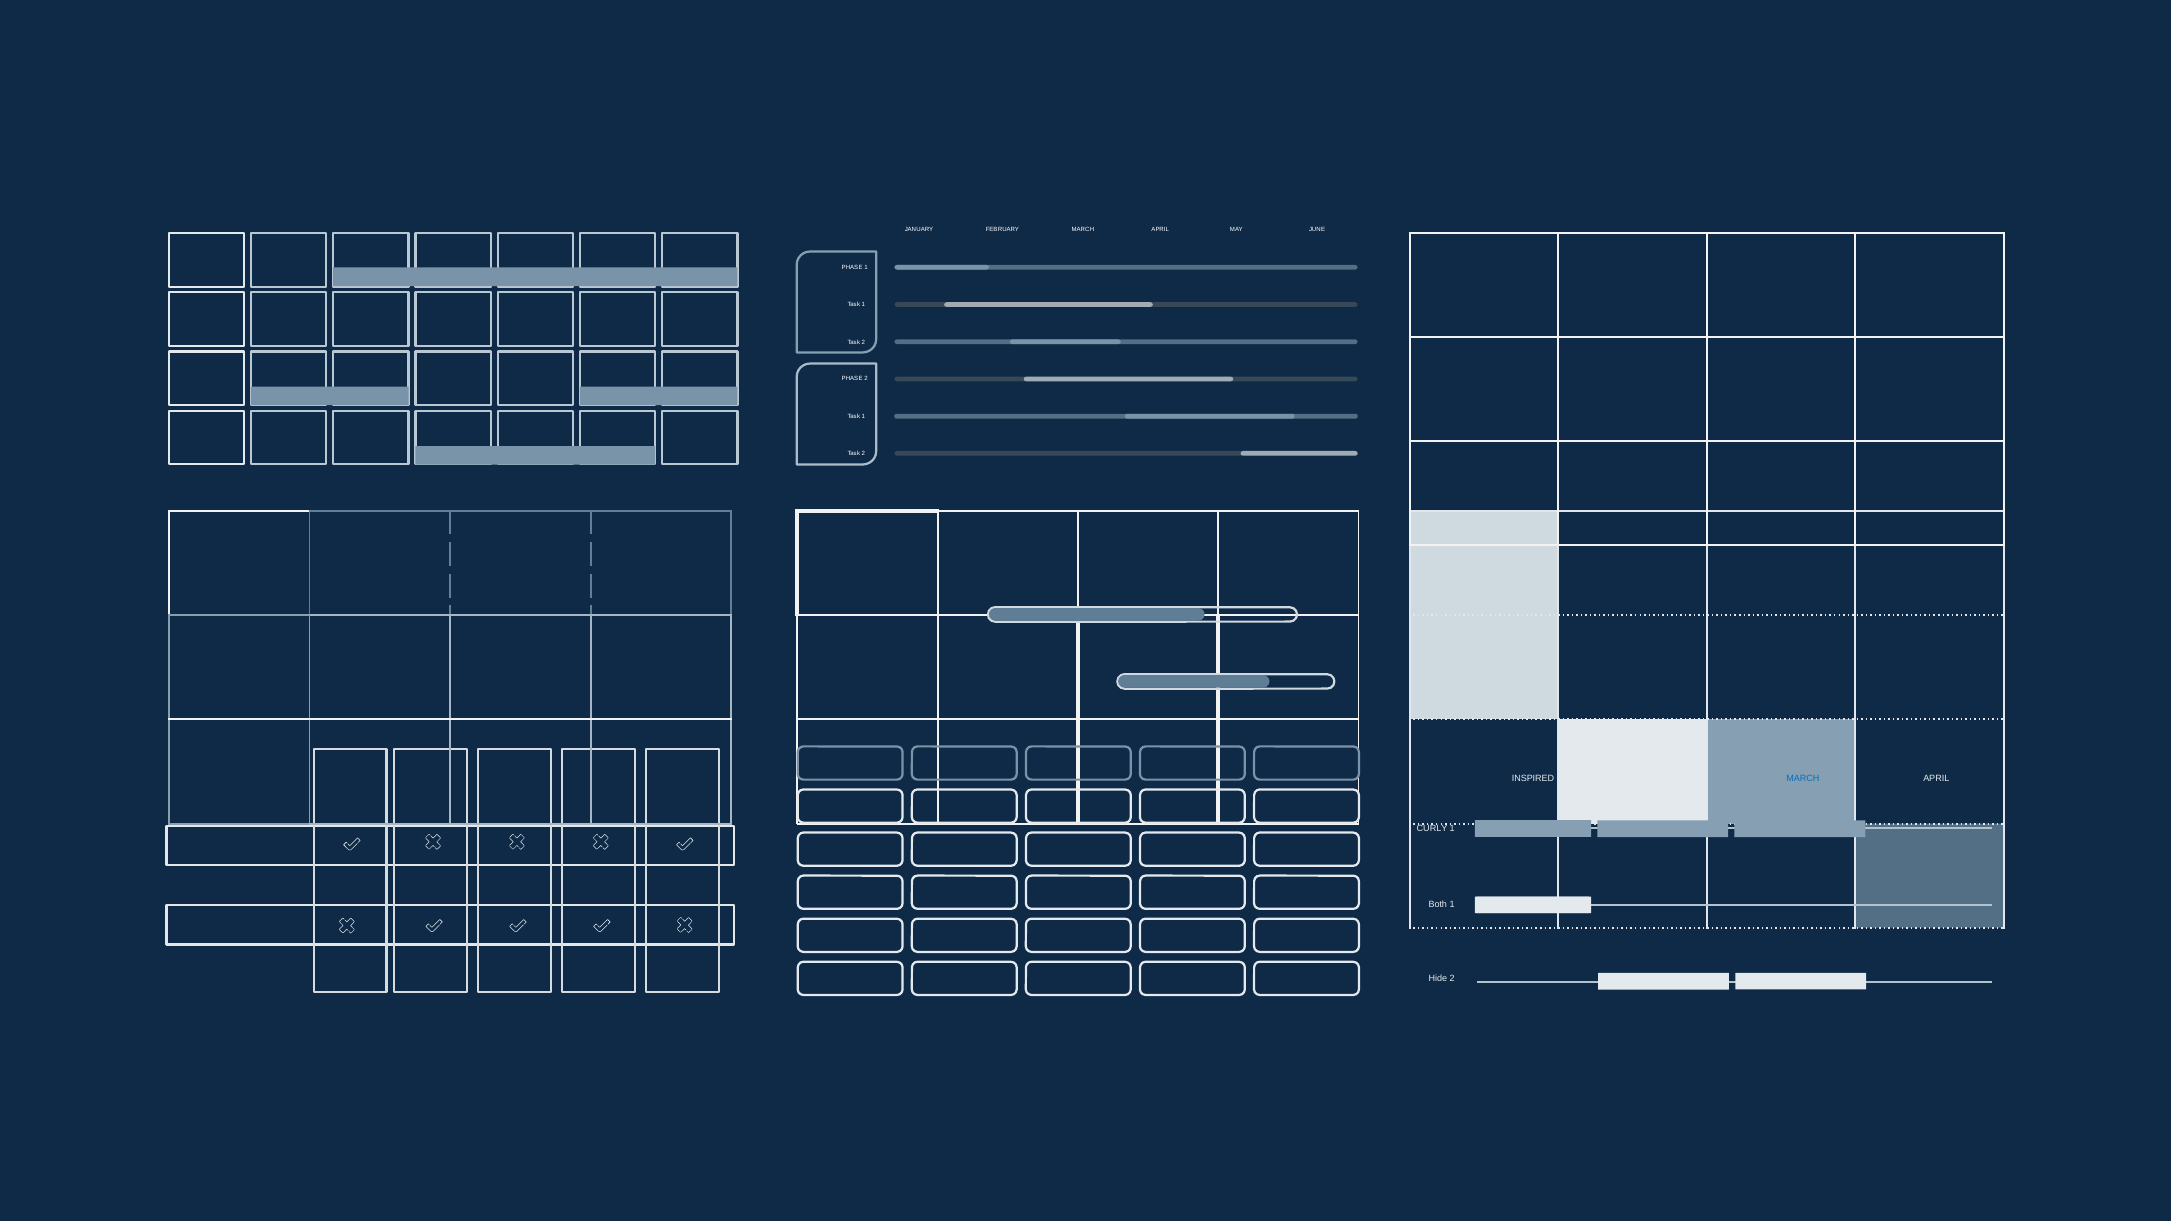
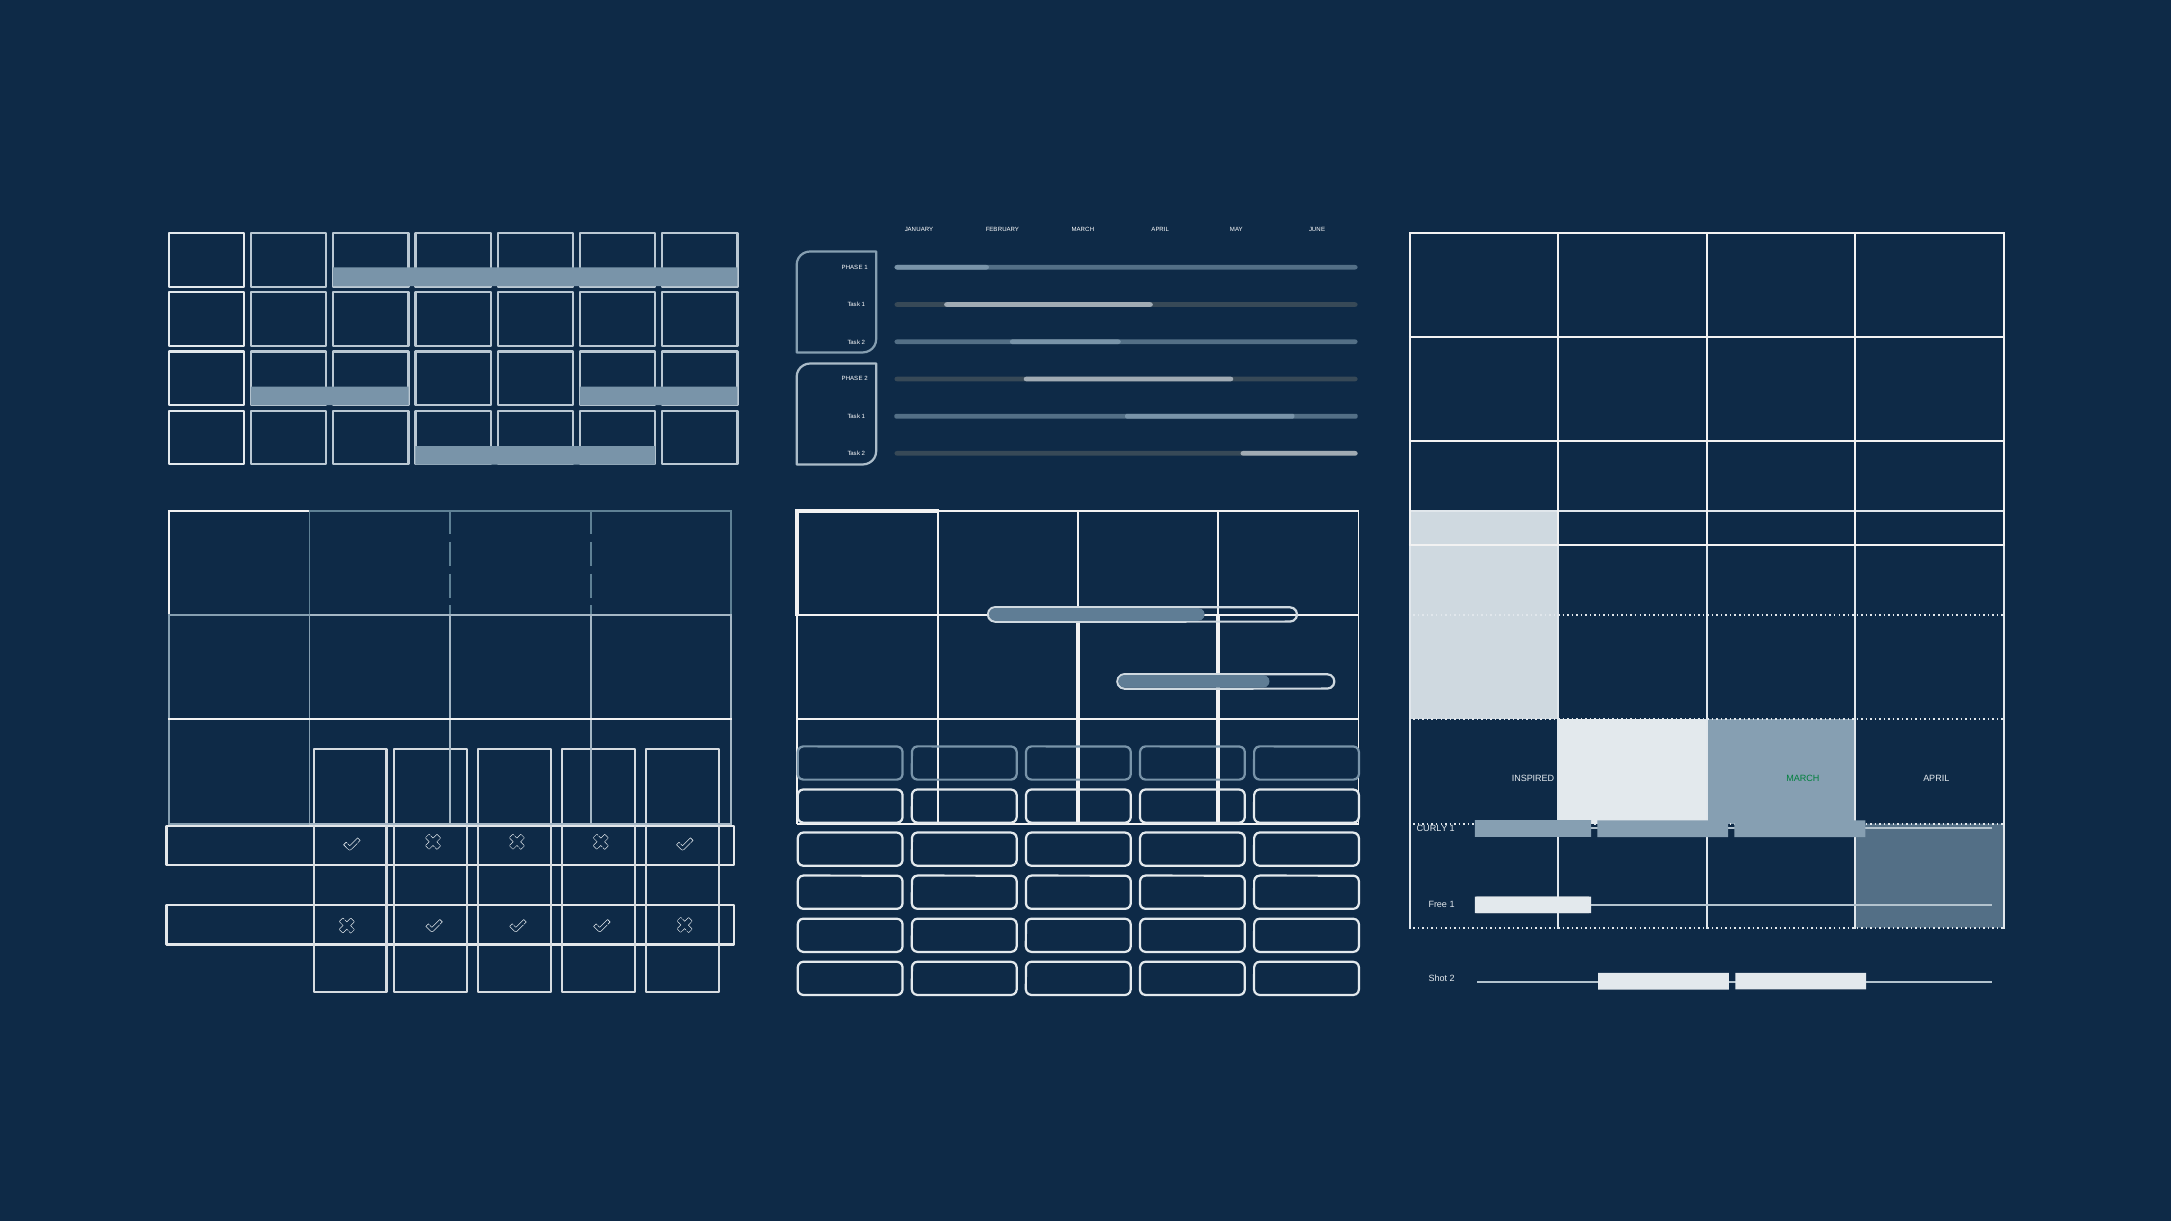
MARCH at (1803, 779) colour: blue -> green
Both: Both -> Free
Hide: Hide -> Shot
